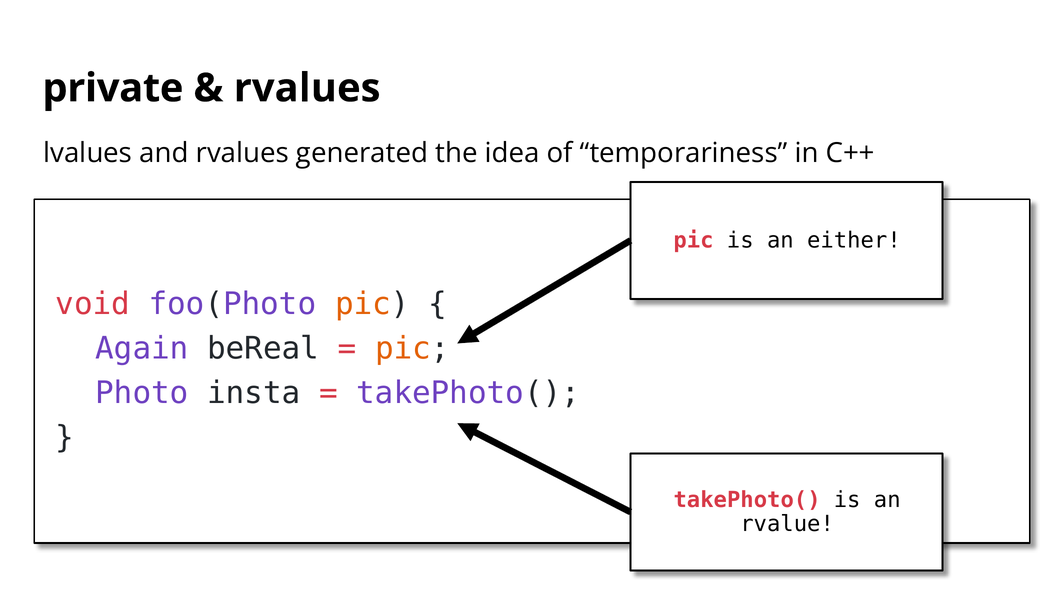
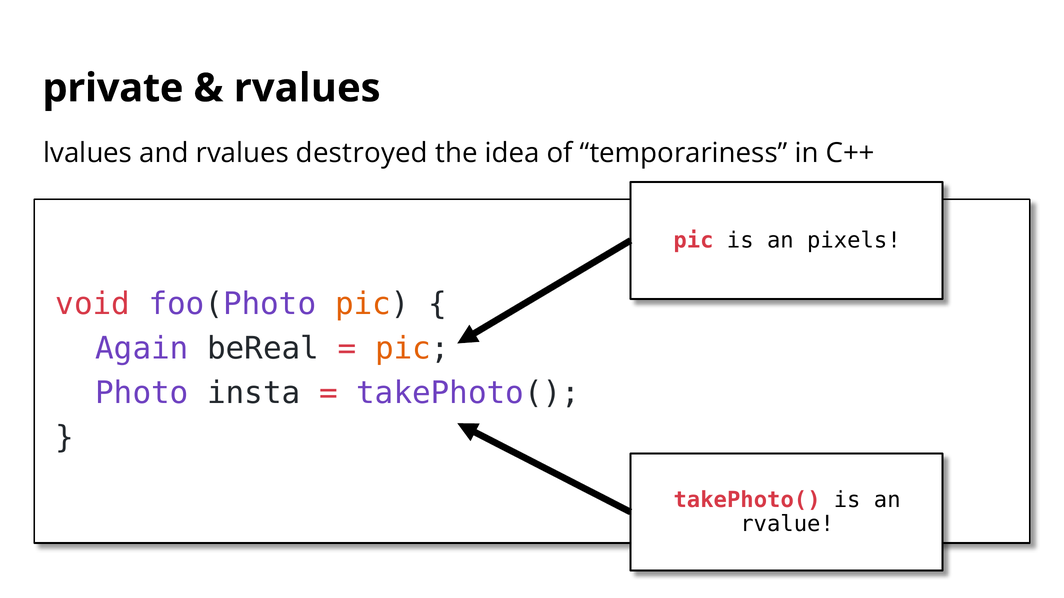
generated: generated -> destroyed
either: either -> pixels
